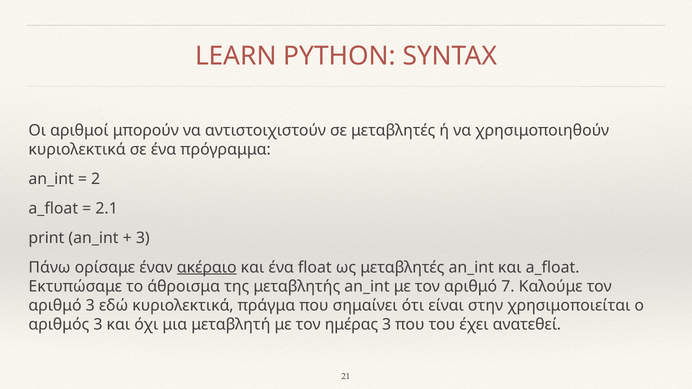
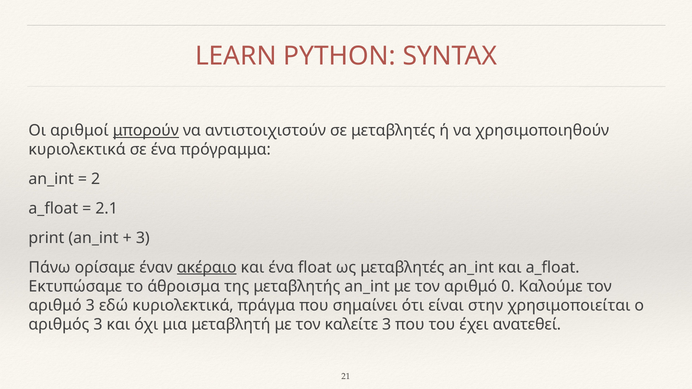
μπορούν underline: none -> present
7: 7 -> 0
ημέρας: ημέρας -> καλείτε
